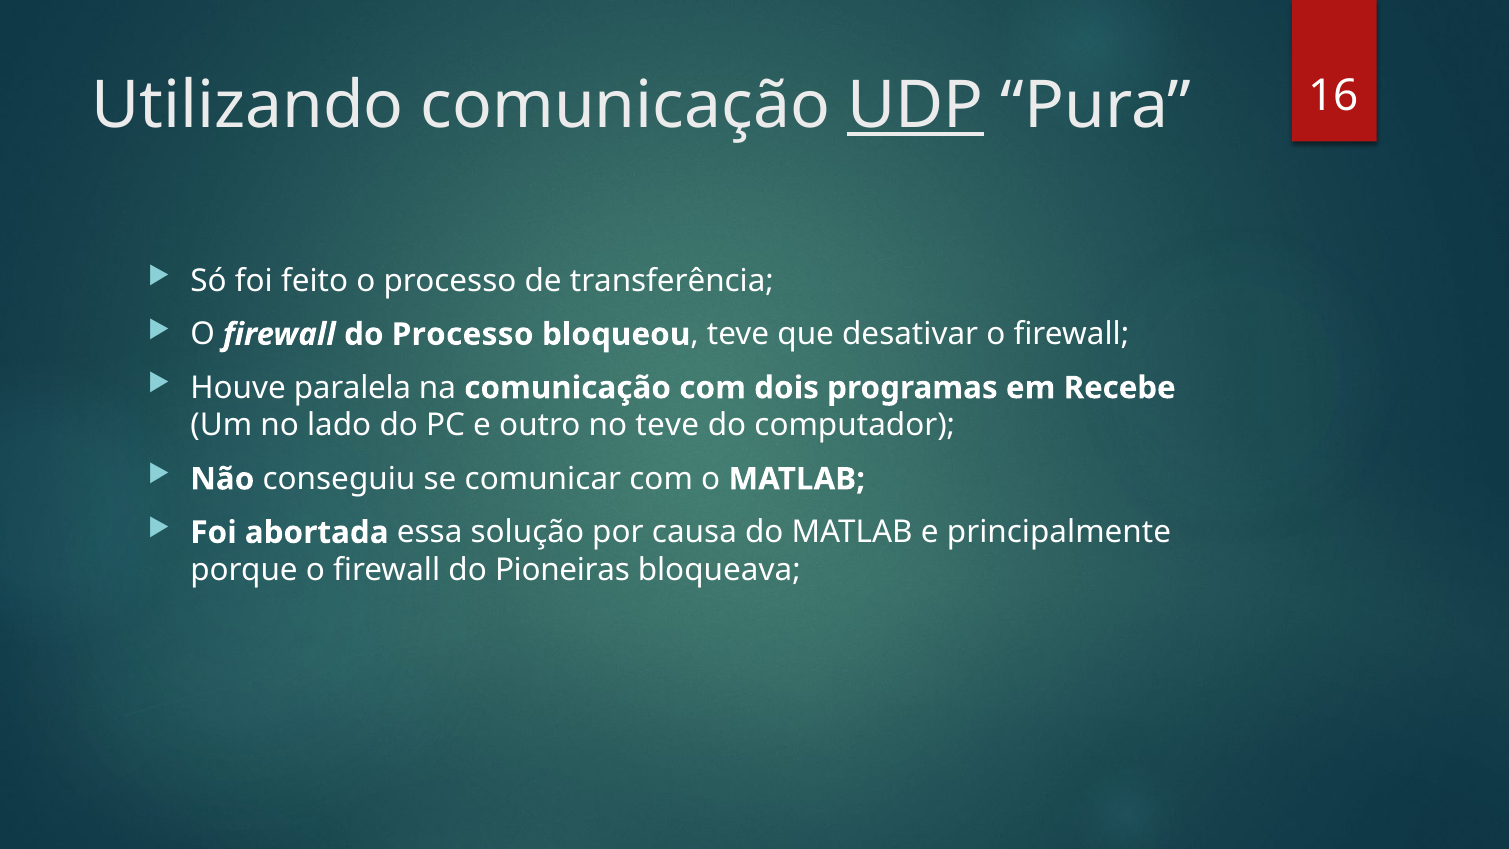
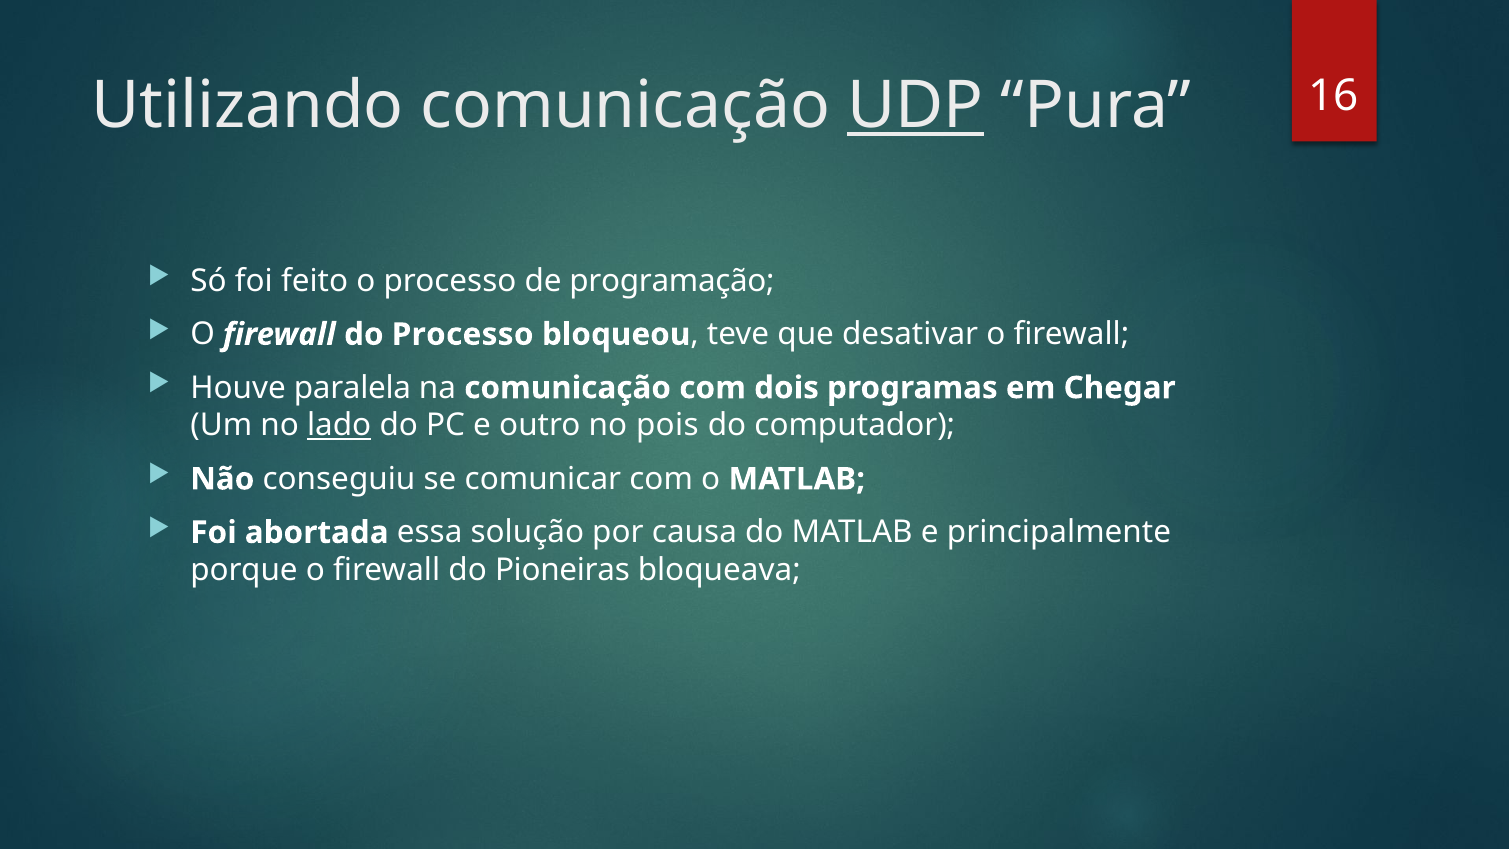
transferência: transferência -> programação
Recebe: Recebe -> Chegar
lado underline: none -> present
no teve: teve -> pois
